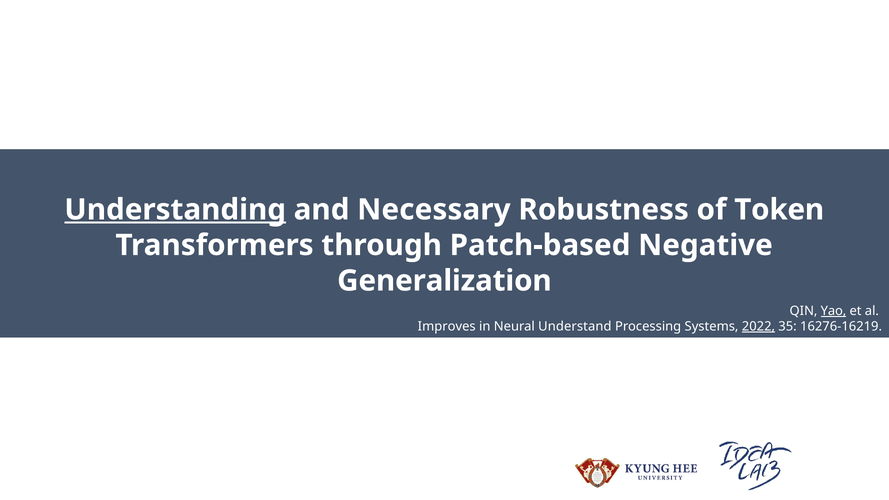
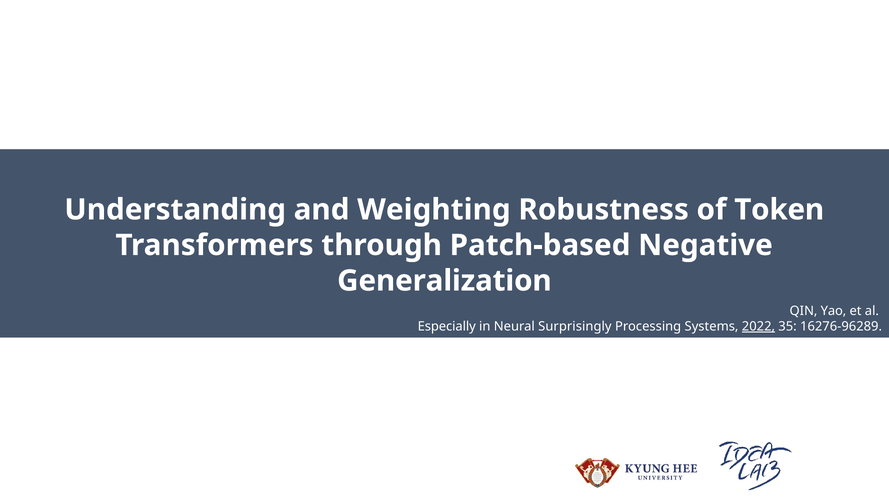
Understanding underline: present -> none
Necessary: Necessary -> Weighting
Yao underline: present -> none
Improves: Improves -> Especially
Understand: Understand -> Surprisingly
16276-16219: 16276-16219 -> 16276-96289
